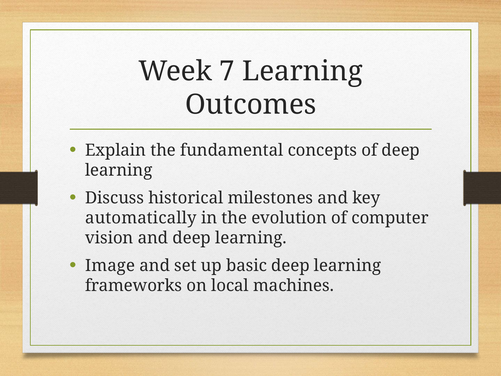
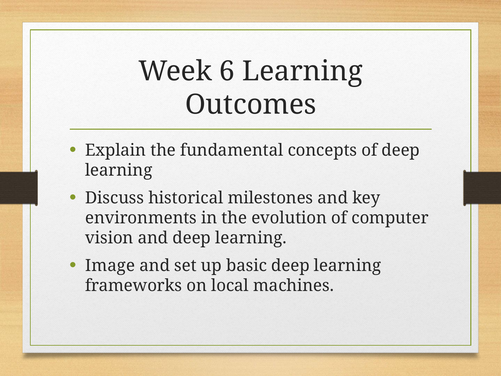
7: 7 -> 6
automatically: automatically -> environments
